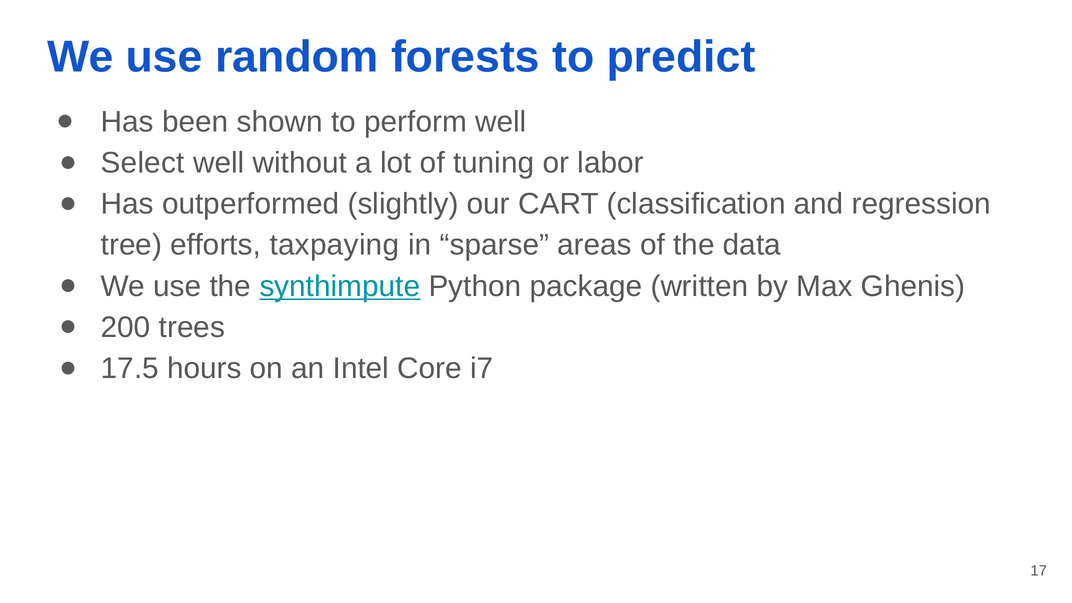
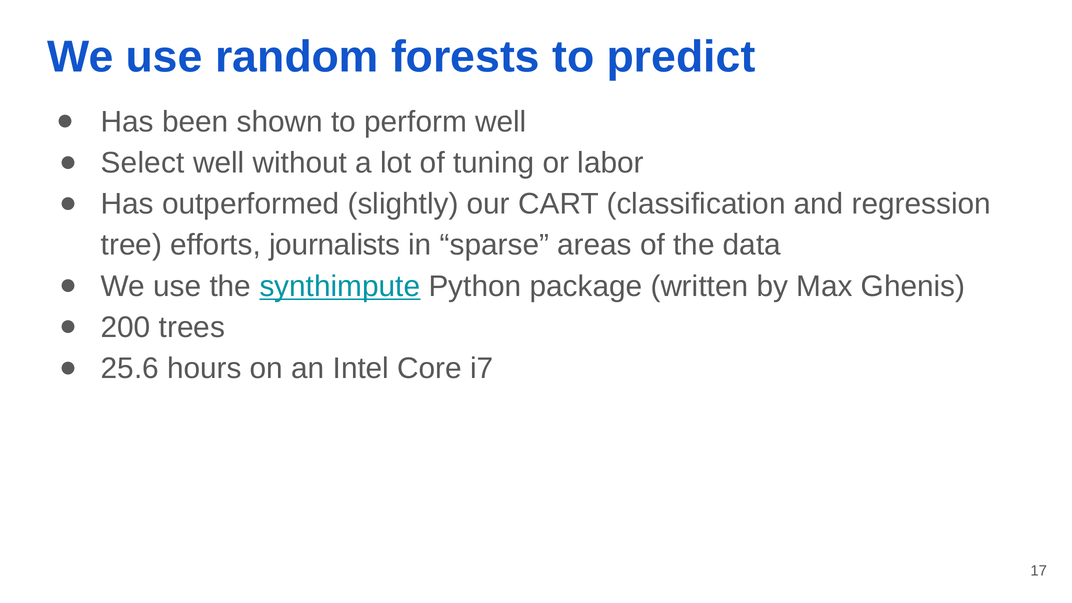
taxpaying: taxpaying -> journalists
17.5: 17.5 -> 25.6
